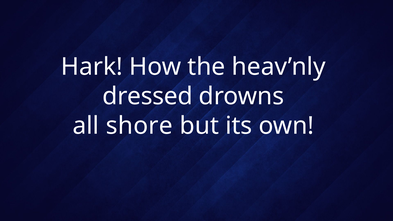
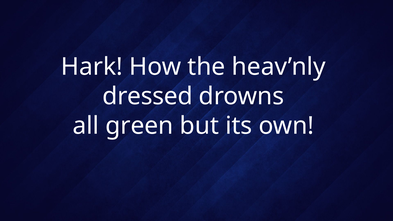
shore: shore -> green
